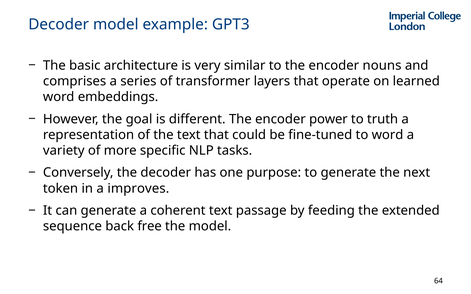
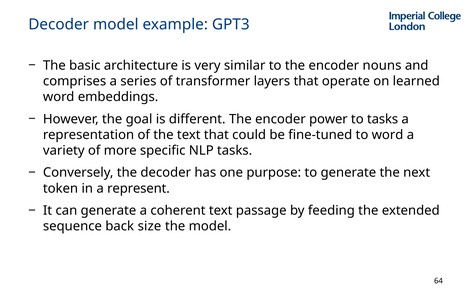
to truth: truth -> tasks
improves: improves -> represent
free: free -> size
